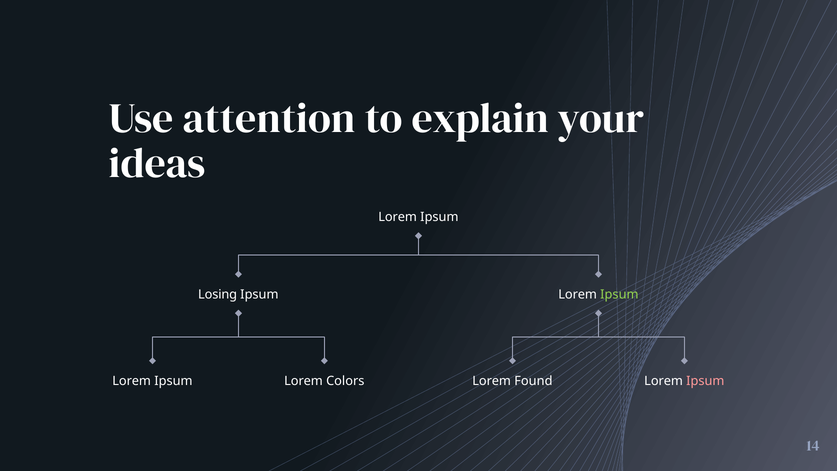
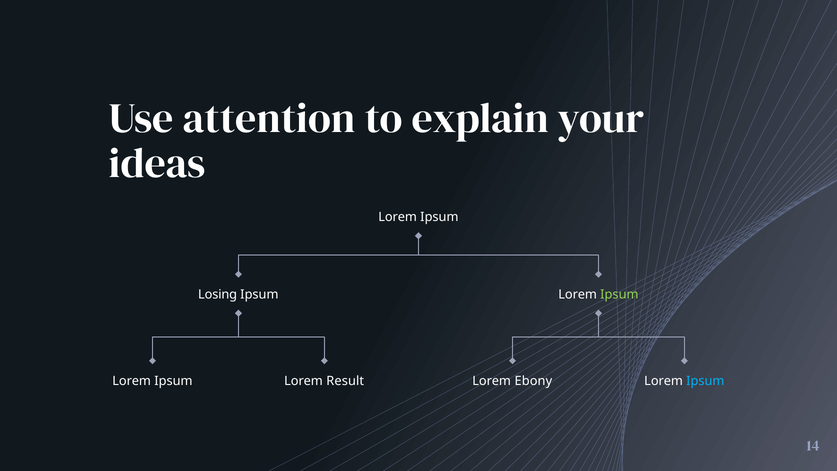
Colors: Colors -> Result
Found: Found -> Ebony
Ipsum at (705, 381) colour: pink -> light blue
